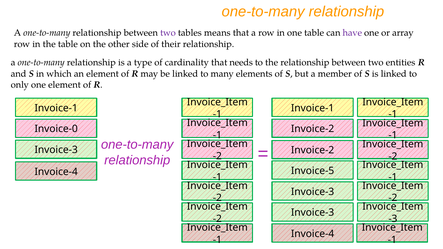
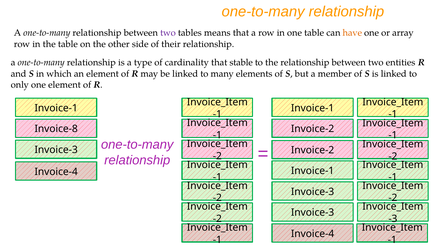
have colour: purple -> orange
needs: needs -> stable
Invoice-0: Invoice-0 -> Invoice-8
Invoice-5 at (313, 171): Invoice-5 -> Invoice-1
